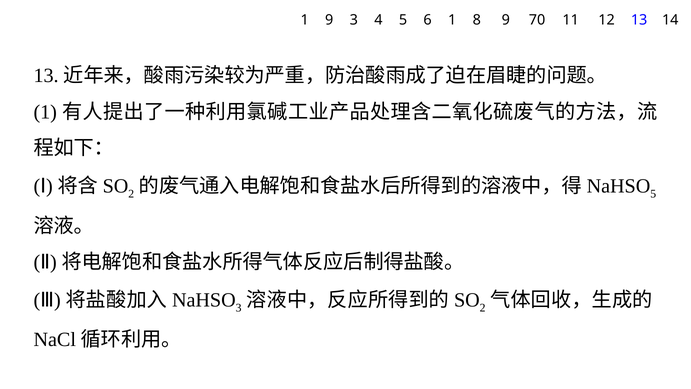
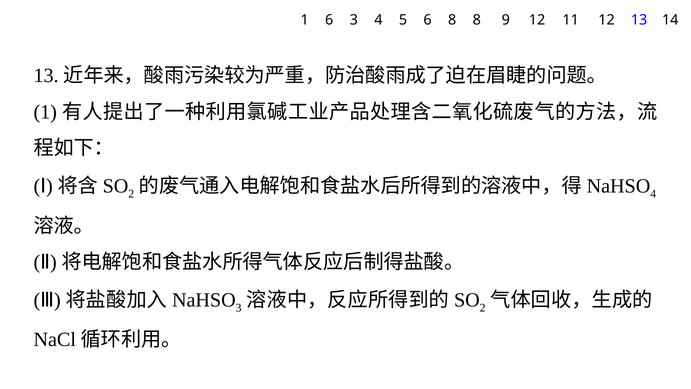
1 9: 9 -> 6
6 1: 1 -> 8
9 70: 70 -> 12
5 at (653, 194): 5 -> 4
